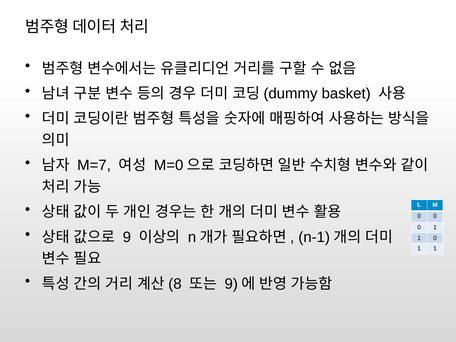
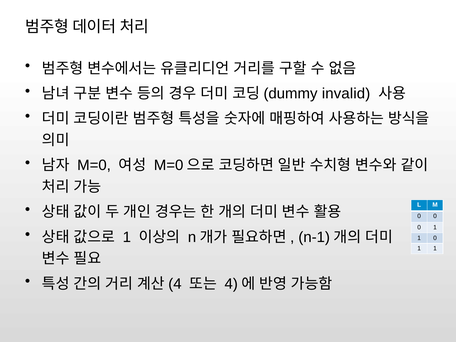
basket: basket -> invalid
M=7 at (94, 165): M=7 -> M=0
9 at (127, 237): 9 -> 1
8 at (175, 284): 8 -> 4
9 at (231, 284): 9 -> 4
